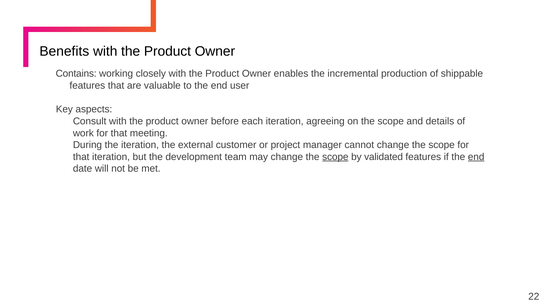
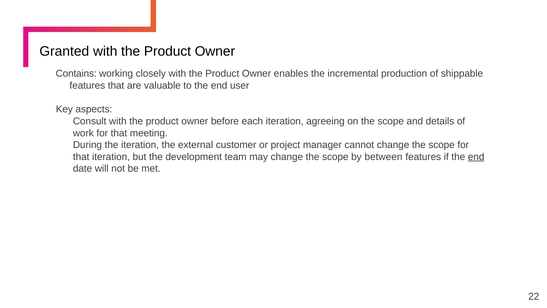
Benefits: Benefits -> Granted
scope at (335, 157) underline: present -> none
validated: validated -> between
